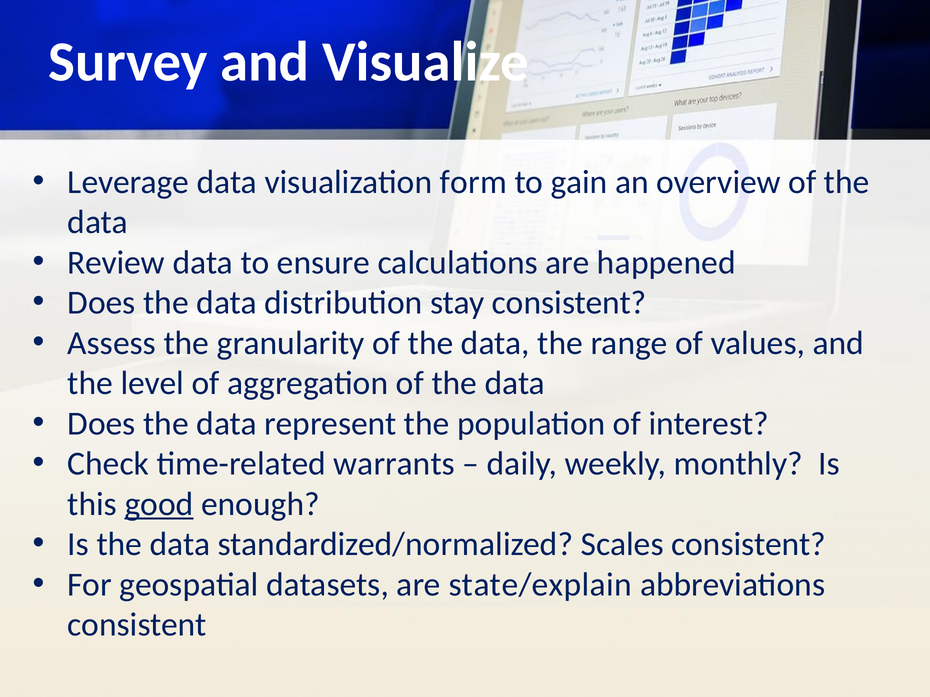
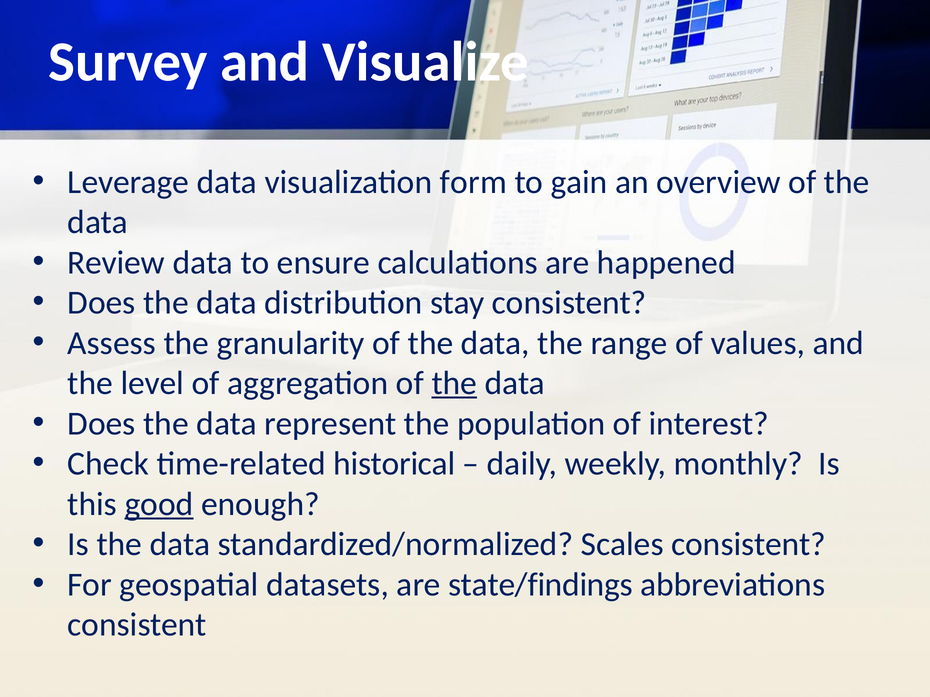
the at (454, 384) underline: none -> present
warrants: warrants -> historical
state/explain: state/explain -> state/findings
